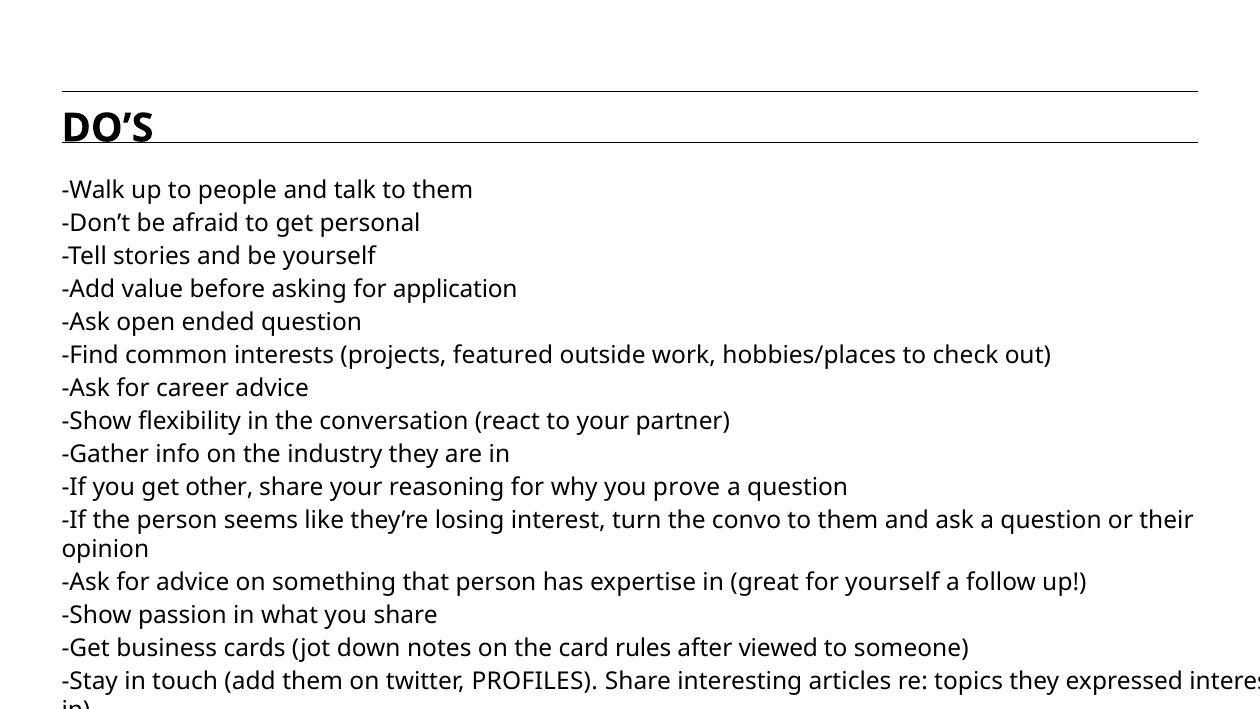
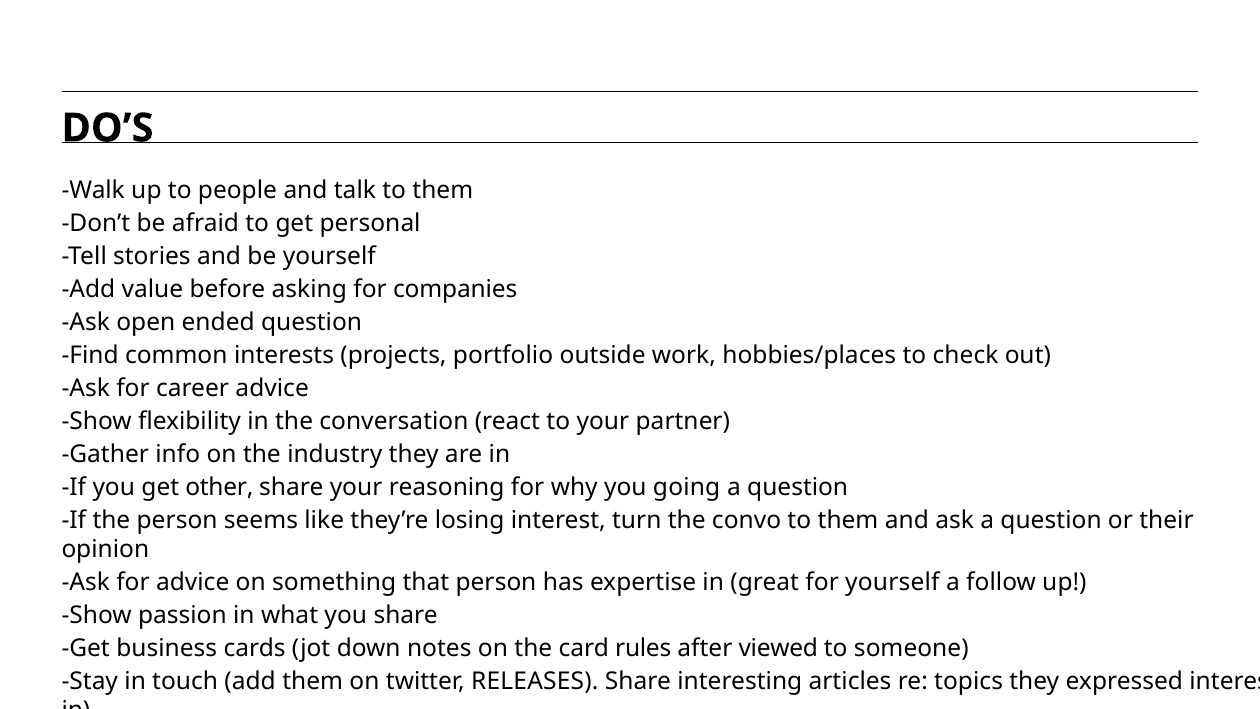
application: application -> companies
featured: featured -> portfolio
prove: prove -> going
PROFILES: PROFILES -> RELEASES
